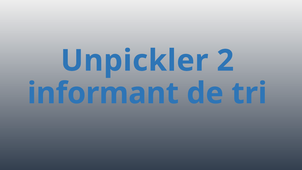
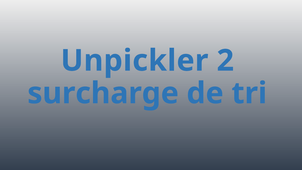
informant: informant -> surcharge
